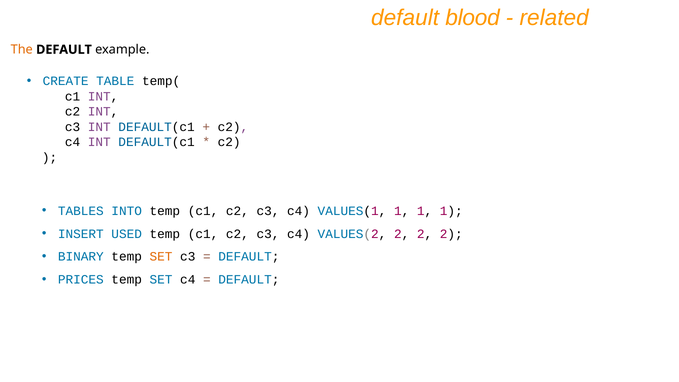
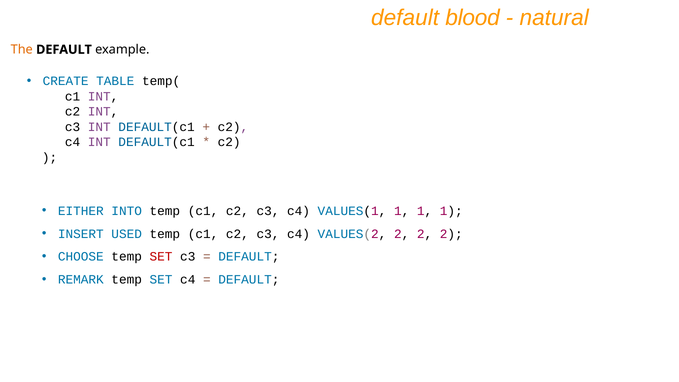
related: related -> natural
TABLES: TABLES -> EITHER
BINARY: BINARY -> CHOOSE
SET at (161, 257) colour: orange -> red
PRICES: PRICES -> REMARK
